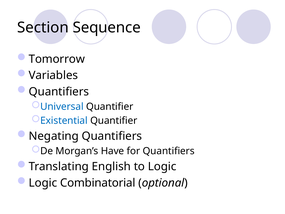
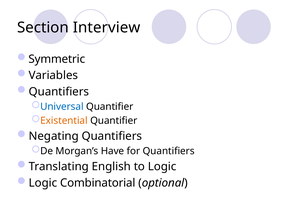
Sequence: Sequence -> Interview
Tomorrow: Tomorrow -> Symmetric
Existential colour: blue -> orange
